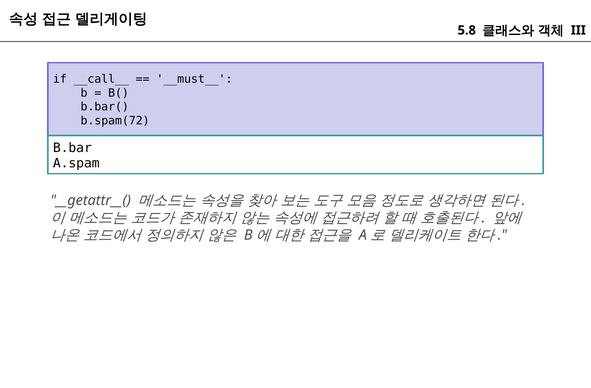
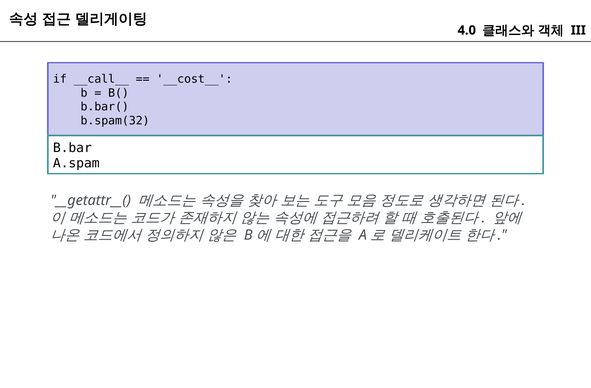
5.8: 5.8 -> 4.0
__must__: __must__ -> __cost__
b.spam(72: b.spam(72 -> b.spam(32
